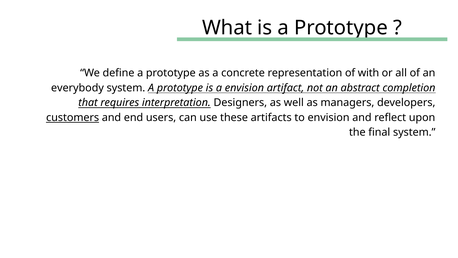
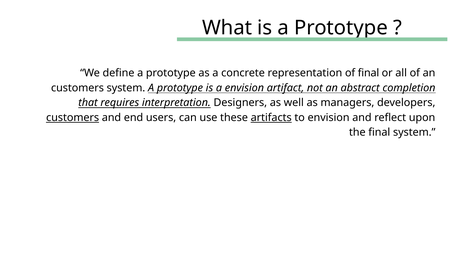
of with: with -> final
everybody at (77, 88): everybody -> customers
artifacts underline: none -> present
